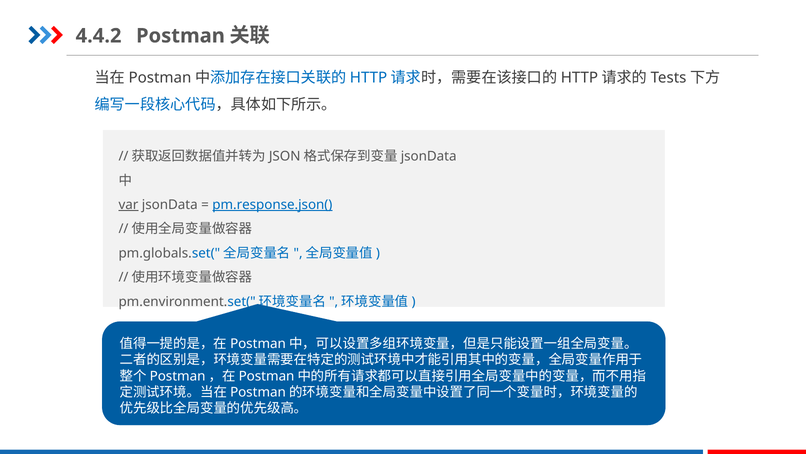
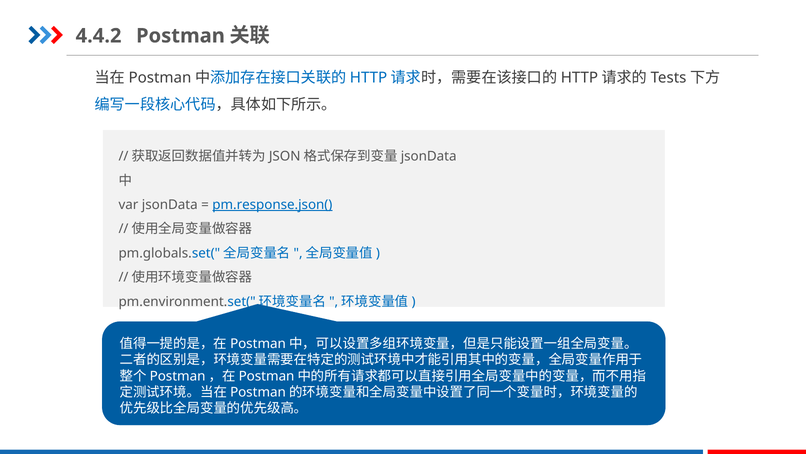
var underline: present -> none
